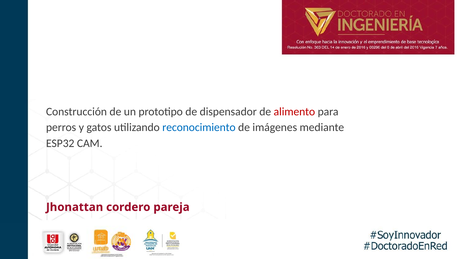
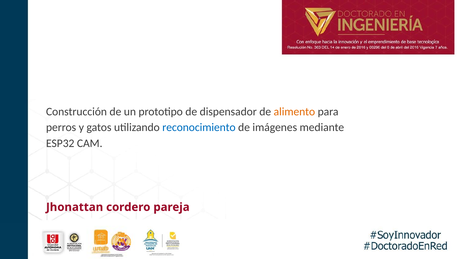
alimento colour: red -> orange
